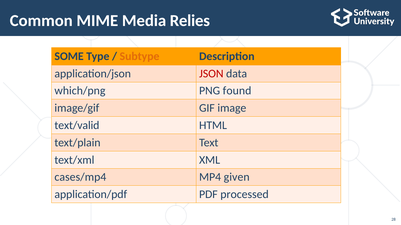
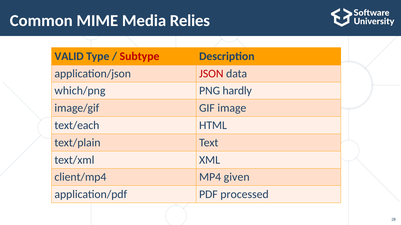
SOME: SOME -> VALID
Subtype colour: orange -> red
found: found -> hardly
text/valid: text/valid -> text/each
cases/mp4: cases/mp4 -> client/mp4
